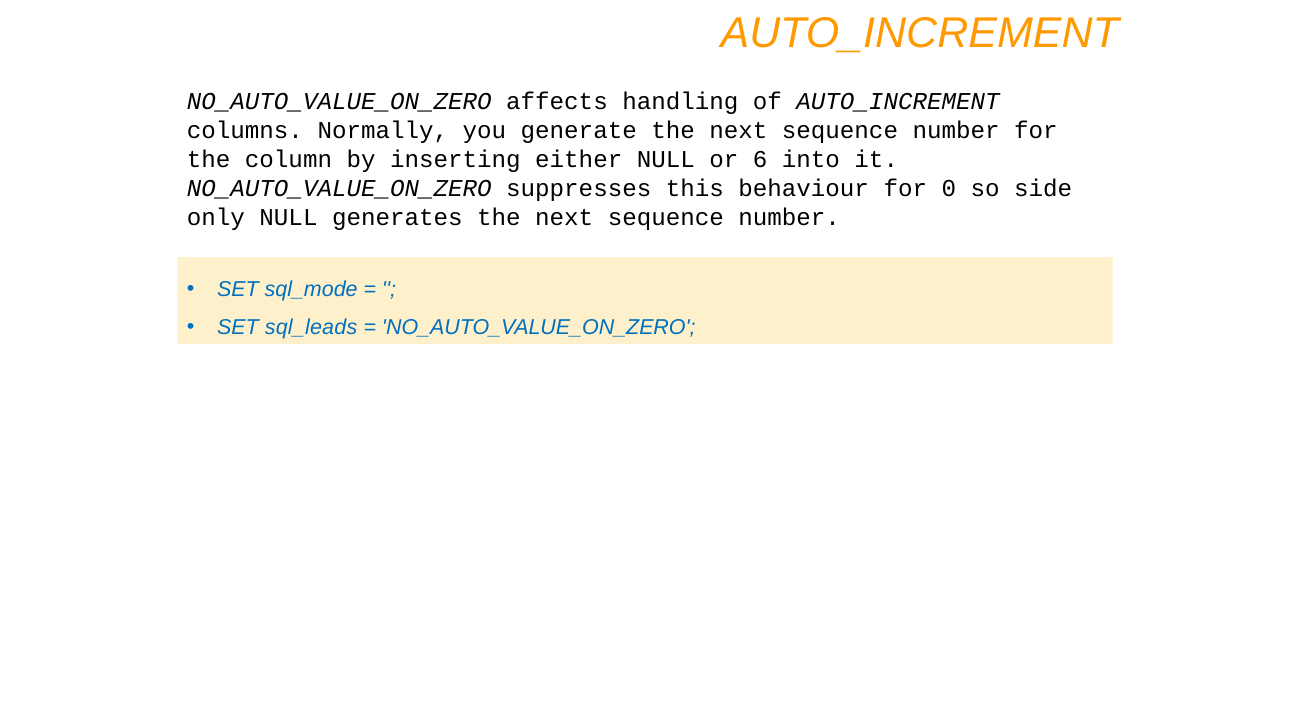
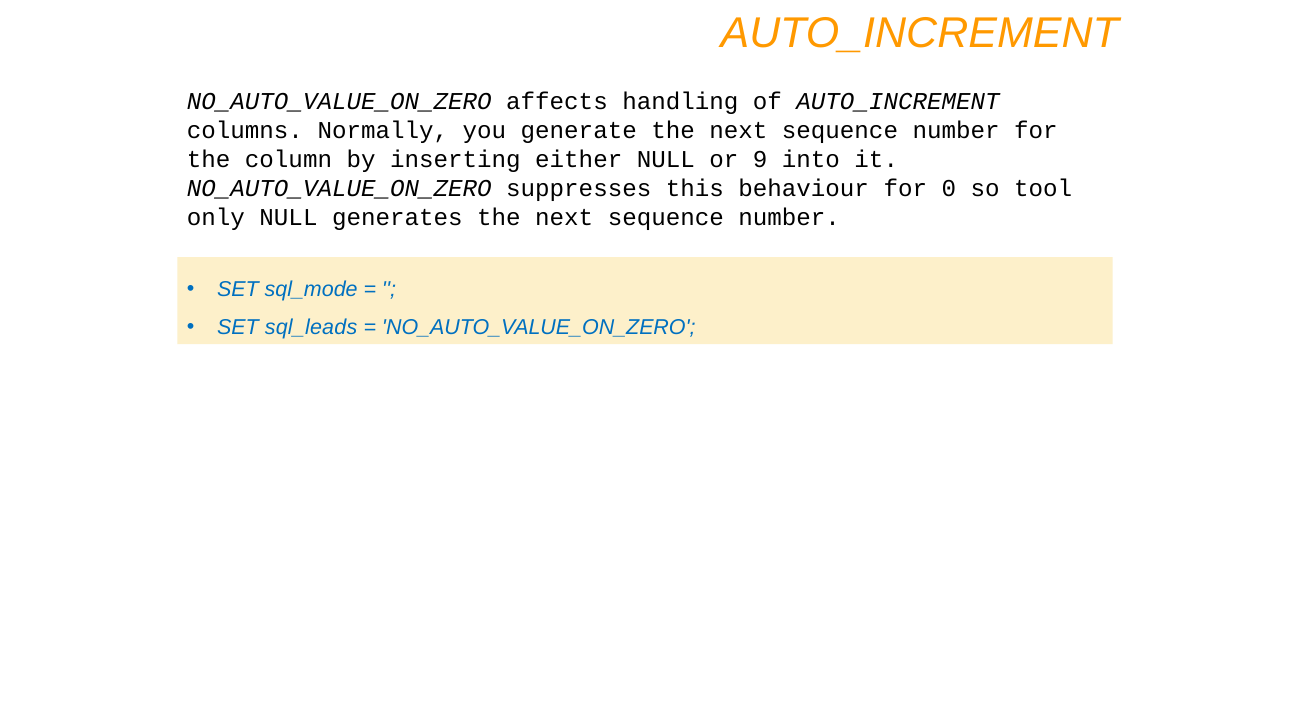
6: 6 -> 9
side: side -> tool
